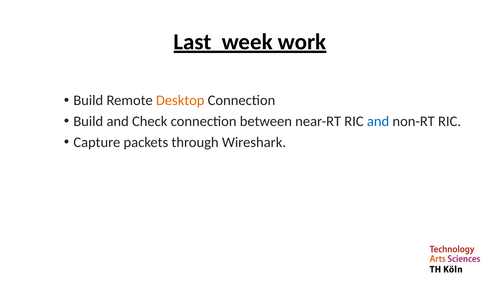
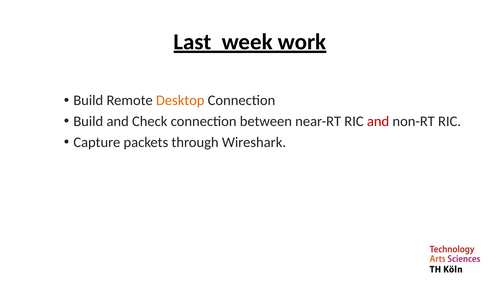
and at (378, 121) colour: blue -> red
